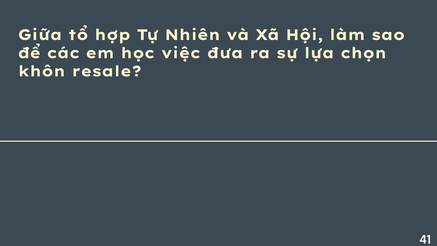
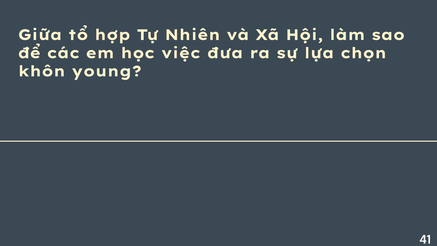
resale: resale -> young
